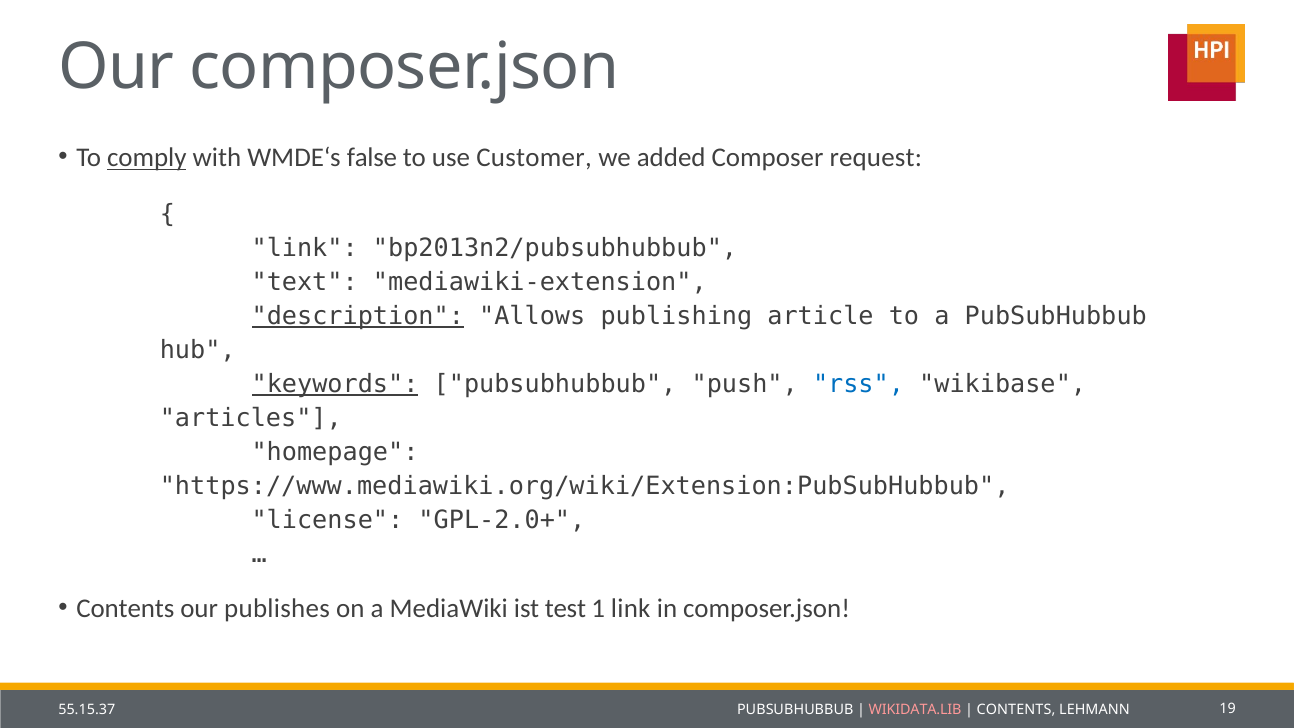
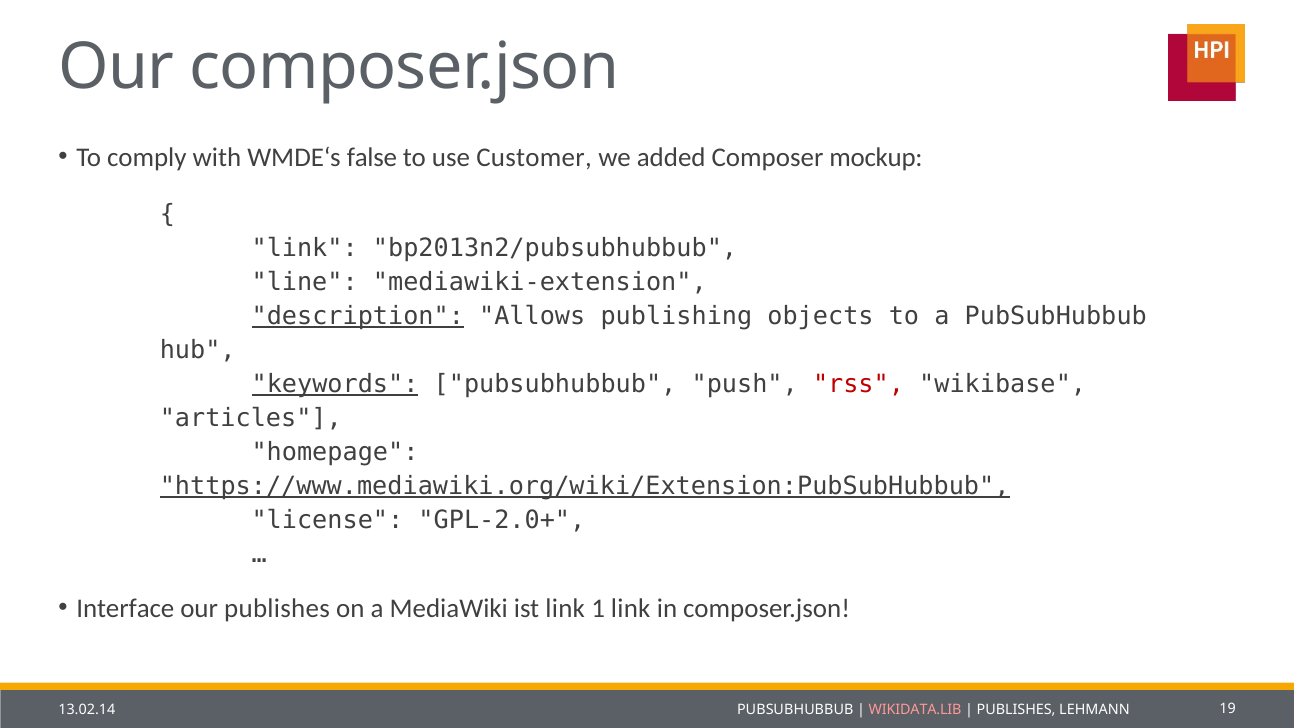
comply underline: present -> none
request: request -> mockup
text: text -> line
article: article -> objects
rss colour: blue -> red
https://www.mediawiki.org/wiki/Extension:PubSubHubbub underline: none -> present
Contents at (125, 609): Contents -> Interface
ist test: test -> link
55.15.37: 55.15.37 -> 13.02.14
CONTENTS at (1016, 710): CONTENTS -> PUBLISHES
